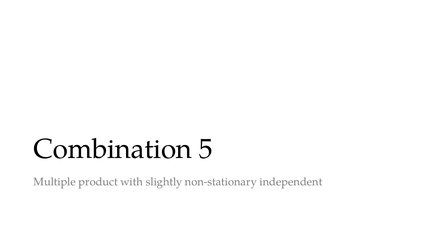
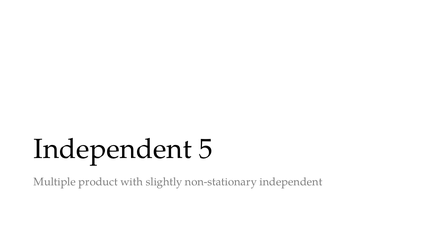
Combination at (113, 149): Combination -> Independent
